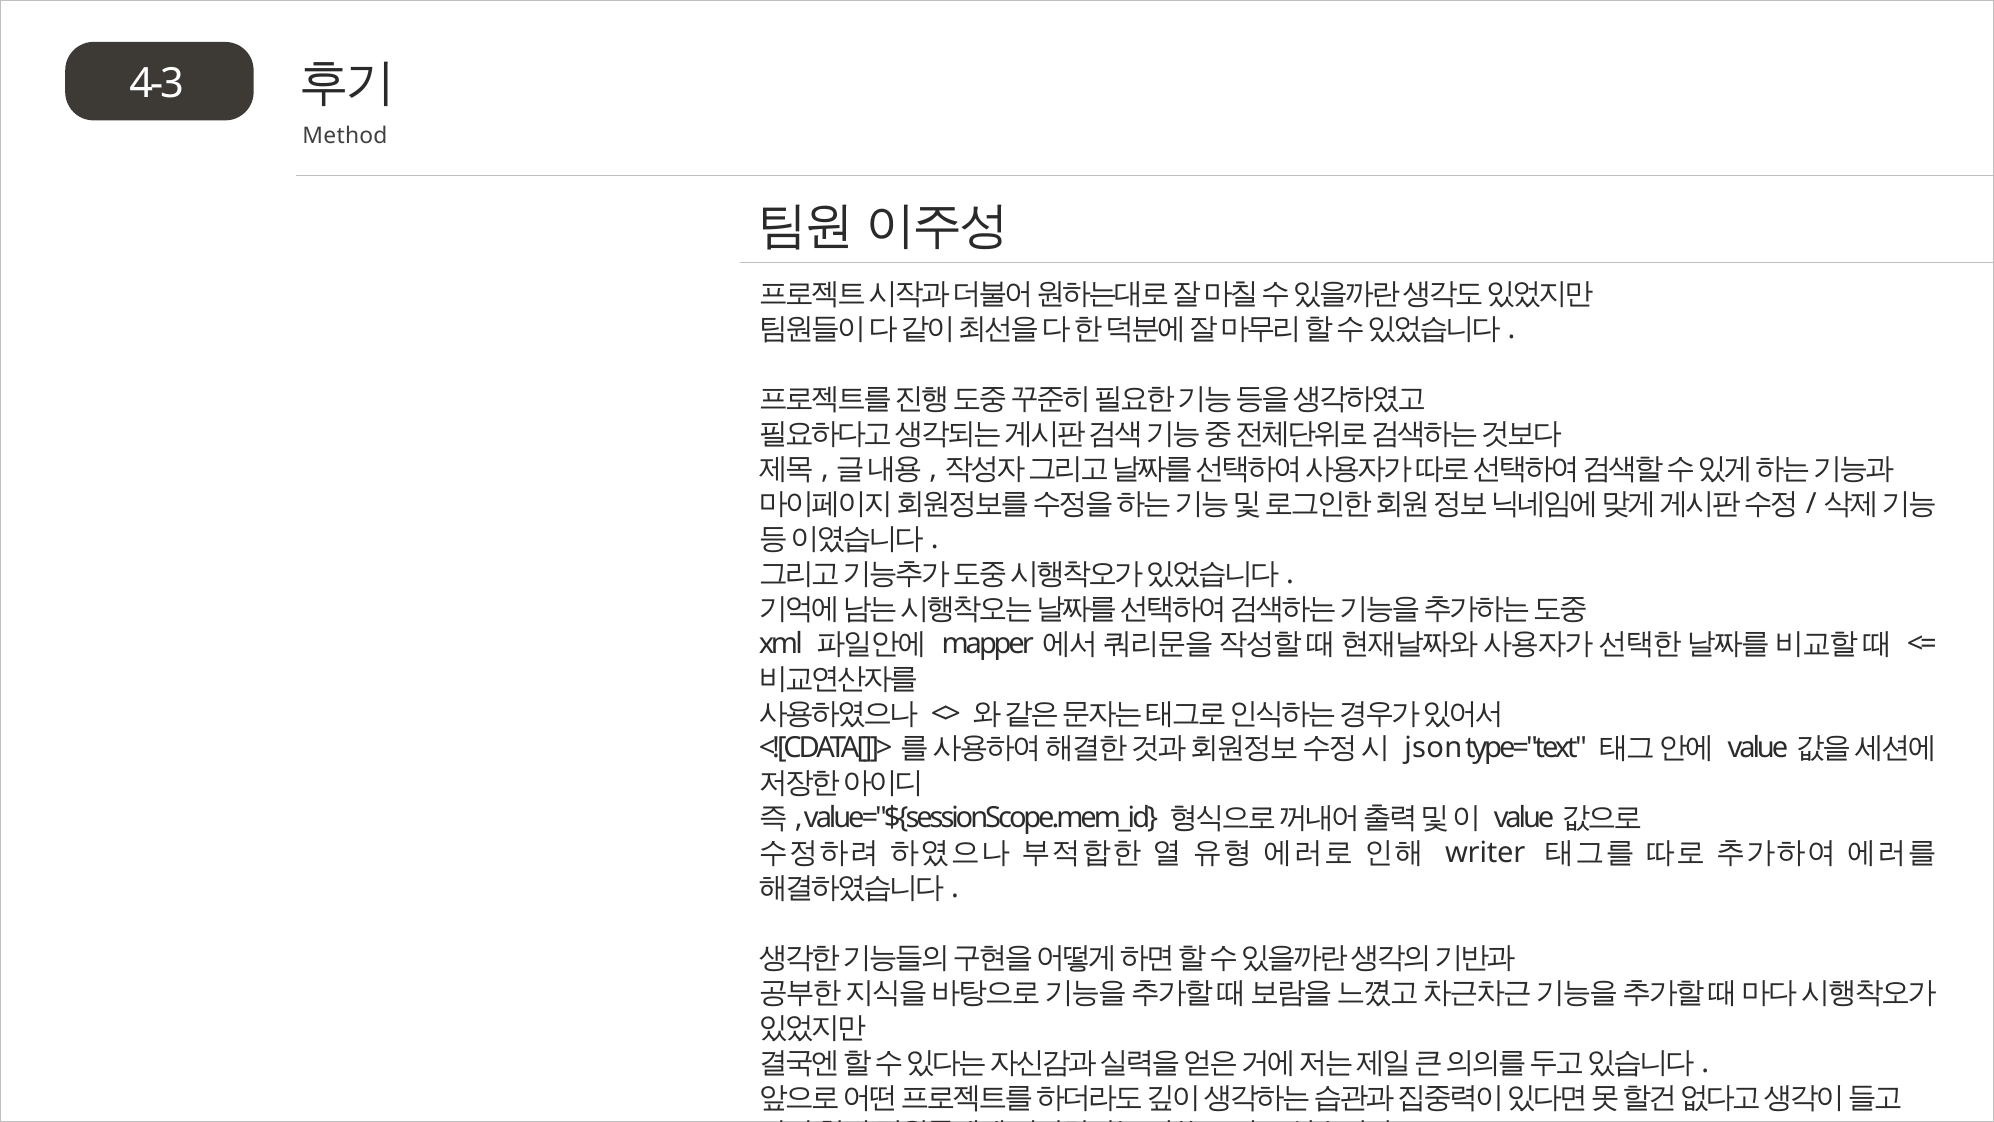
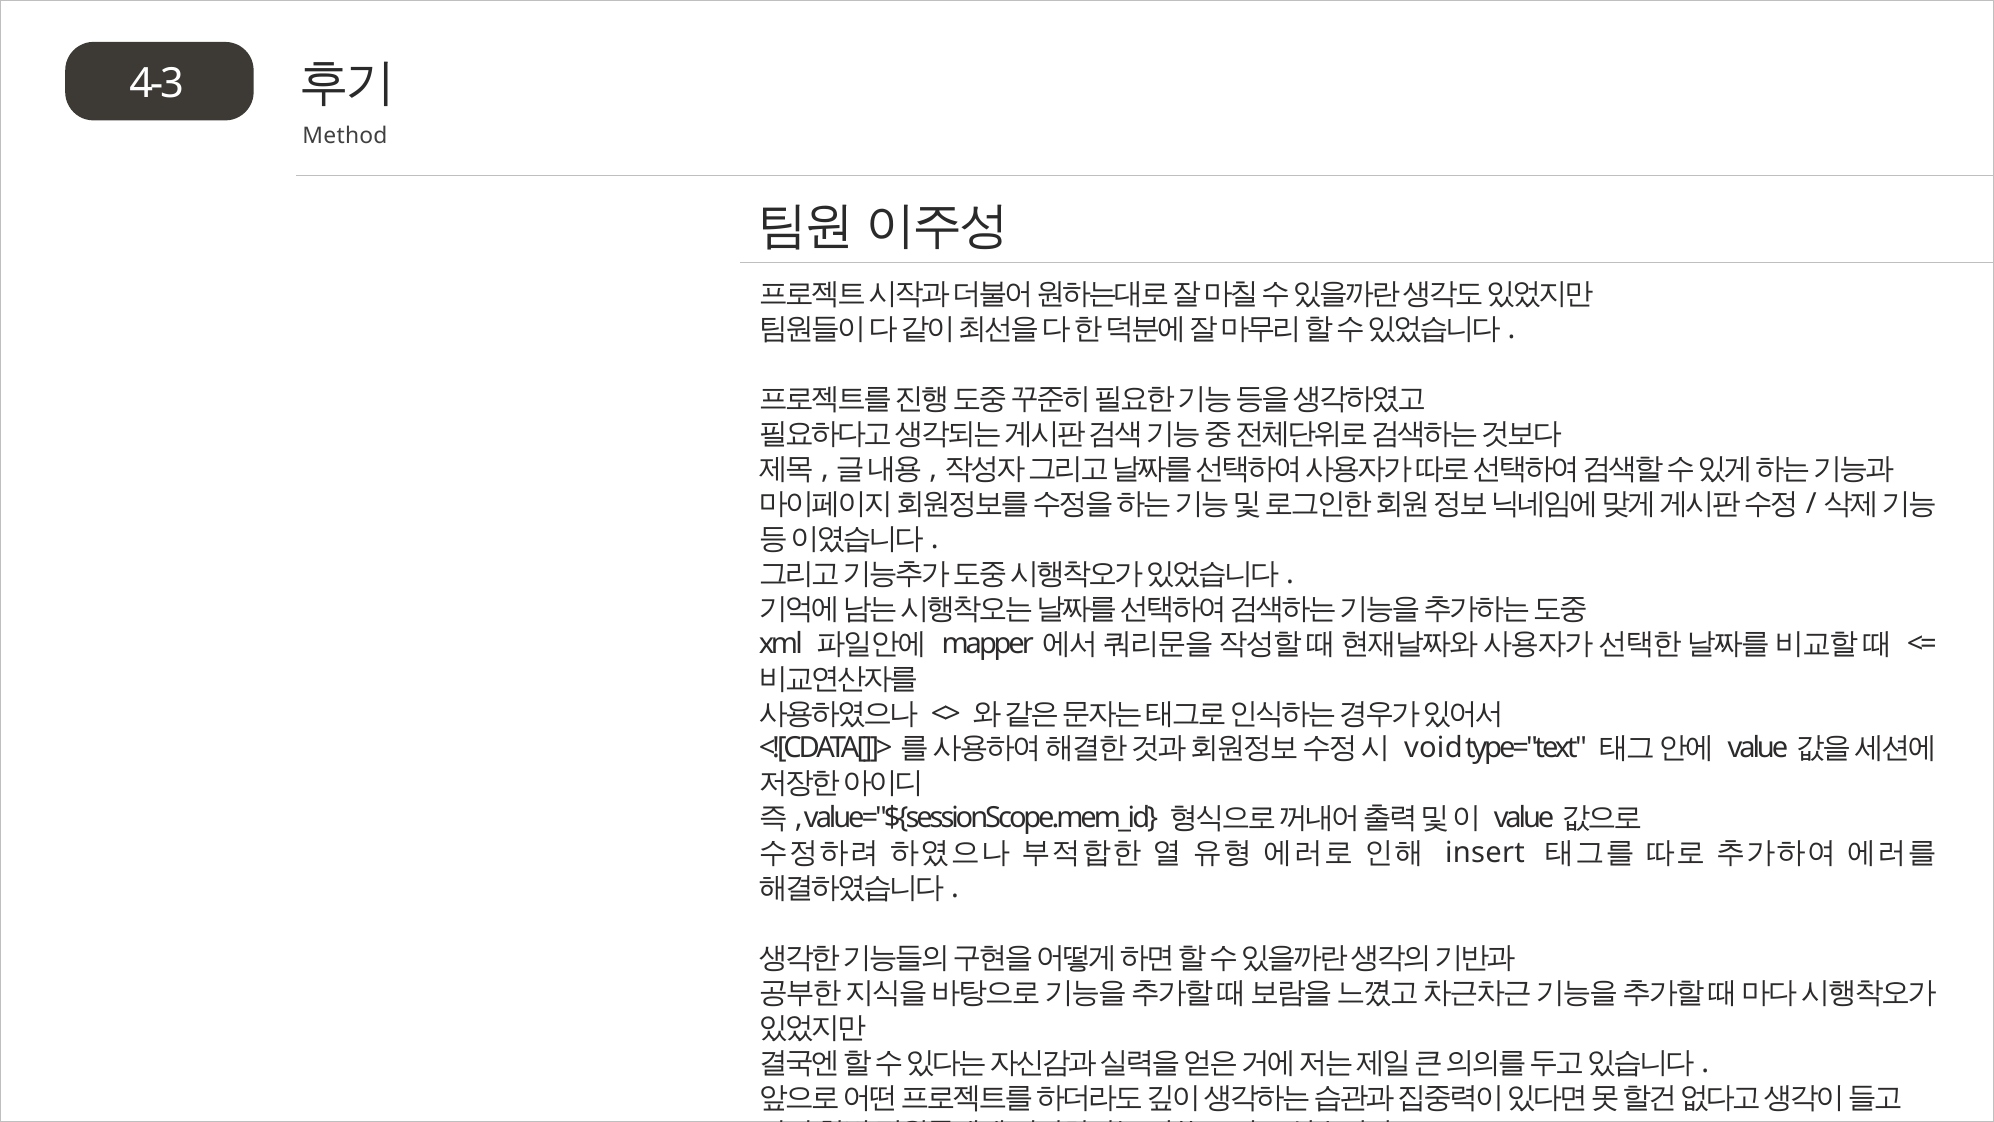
json: json -> void
writer: writer -> insert
